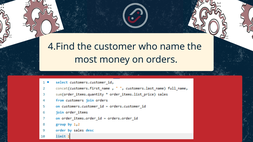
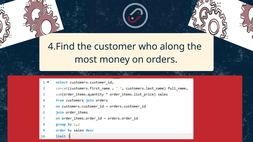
name: name -> along
